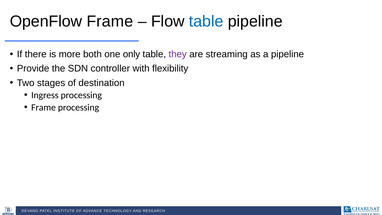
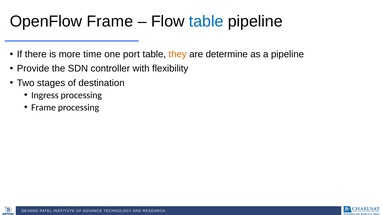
both: both -> time
only: only -> port
they colour: purple -> orange
streaming: streaming -> determine
